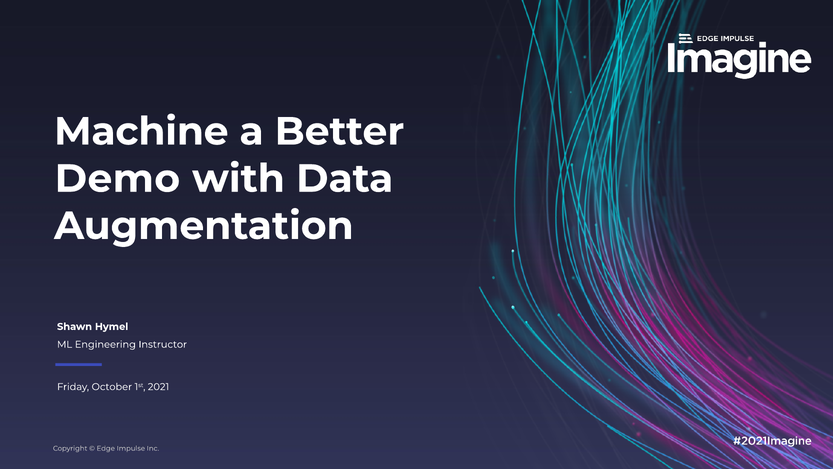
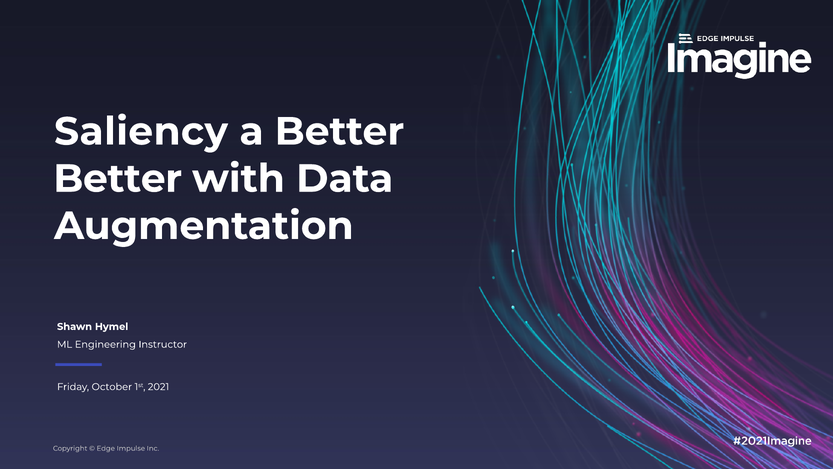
Machine: Machine -> Saliency
Demo at (117, 179): Demo -> Better
